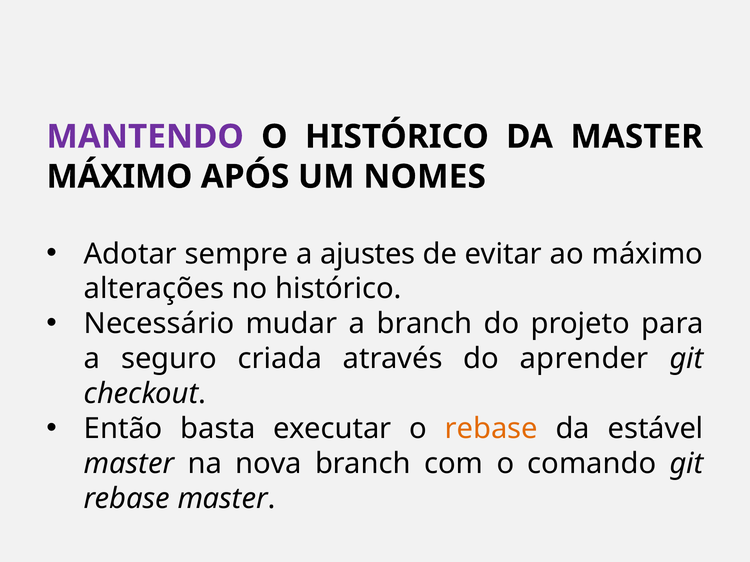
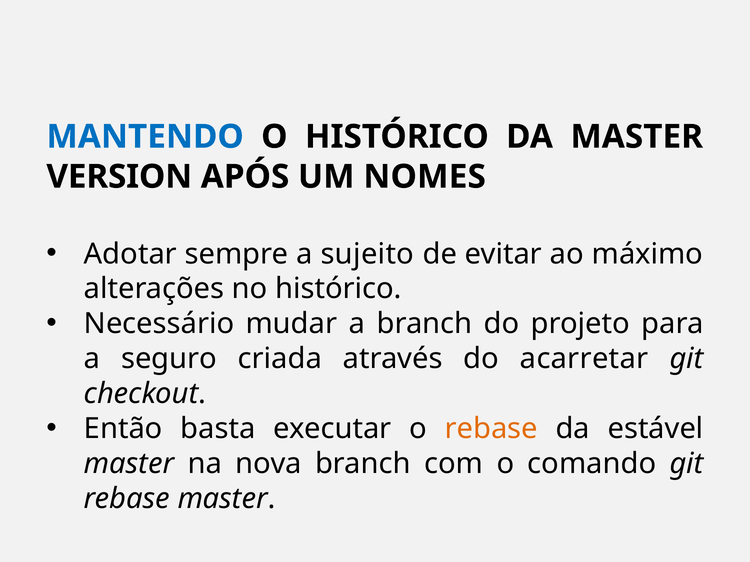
MANTENDO colour: purple -> blue
MÁXIMO at (119, 177): MÁXIMO -> VERSION
ajustes: ajustes -> sujeito
aprender: aprender -> acarretar
